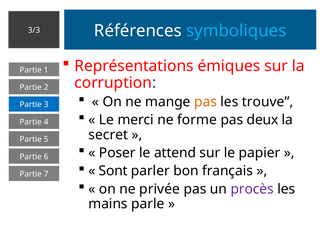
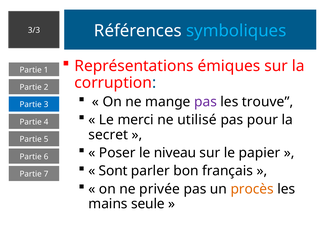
pas at (205, 102) colour: orange -> purple
forme: forme -> utilisé
deux: deux -> pour
attend: attend -> niveau
procès colour: purple -> orange
parle: parle -> seule
